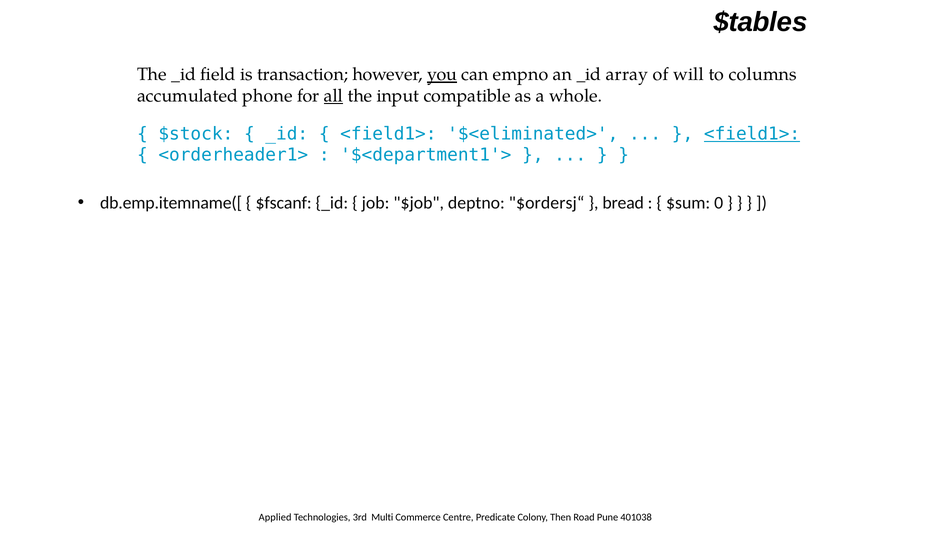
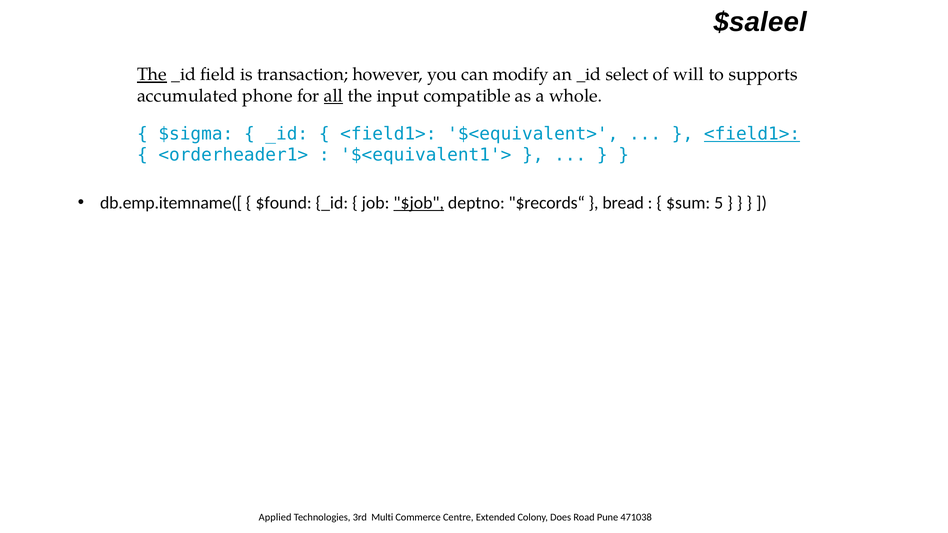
$tables: $tables -> $saleel
The at (152, 75) underline: none -> present
you underline: present -> none
empno: empno -> modify
array: array -> select
columns: columns -> supports
$stock: $stock -> $sigma
$<eliminated>: $<eliminated> -> $<equivalent>
$<department1'>: $<department1'> -> $<equivalent1'>
$fscanf: $fscanf -> $found
$job underline: none -> present
$ordersj“: $ordersj“ -> $records“
0: 0 -> 5
Predicate: Predicate -> Extended
Then: Then -> Does
401038: 401038 -> 471038
